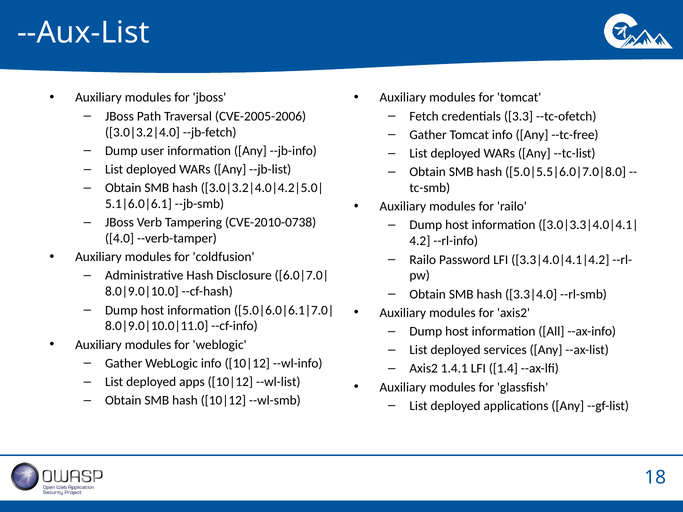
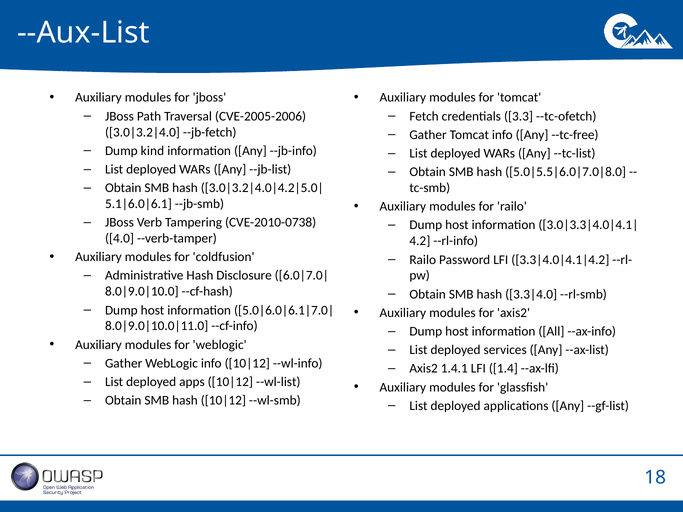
user: user -> kind
